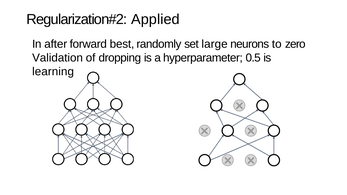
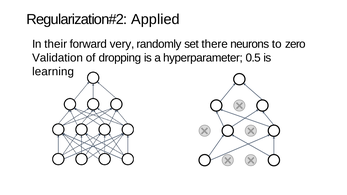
after: after -> their
best: best -> very
large: large -> there
